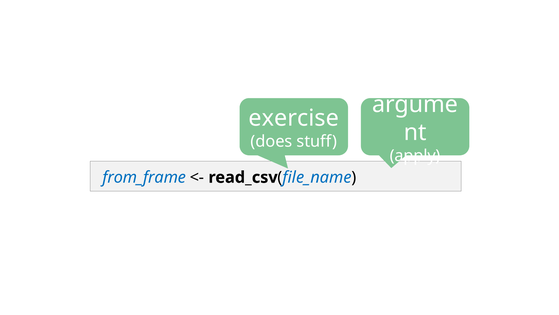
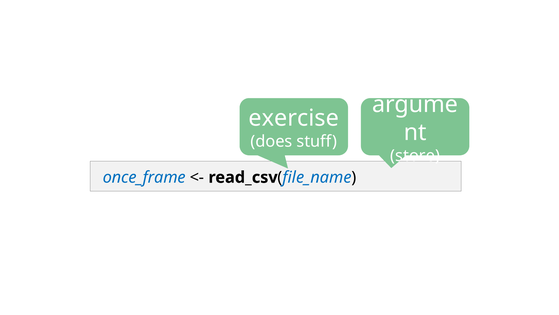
apply: apply -> store
from_frame: from_frame -> once_frame
